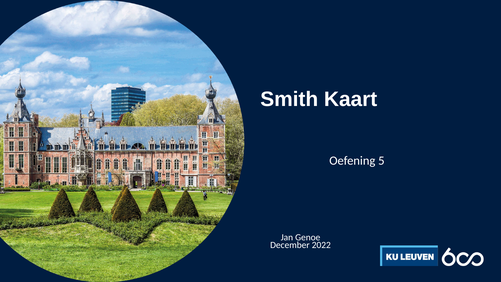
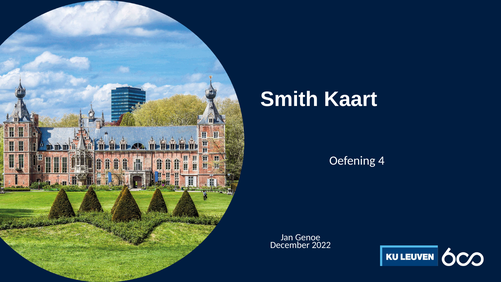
5: 5 -> 4
